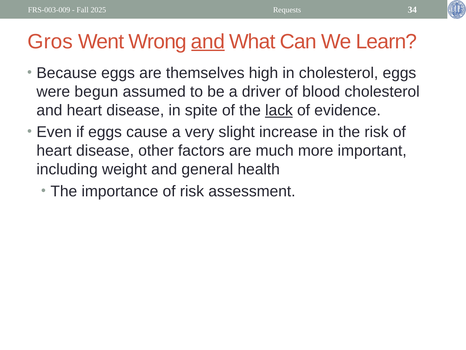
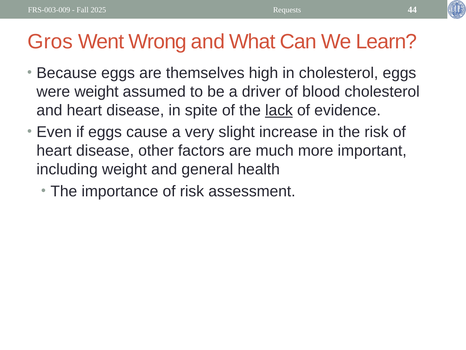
34: 34 -> 44
and at (208, 41) underline: present -> none
were begun: begun -> weight
